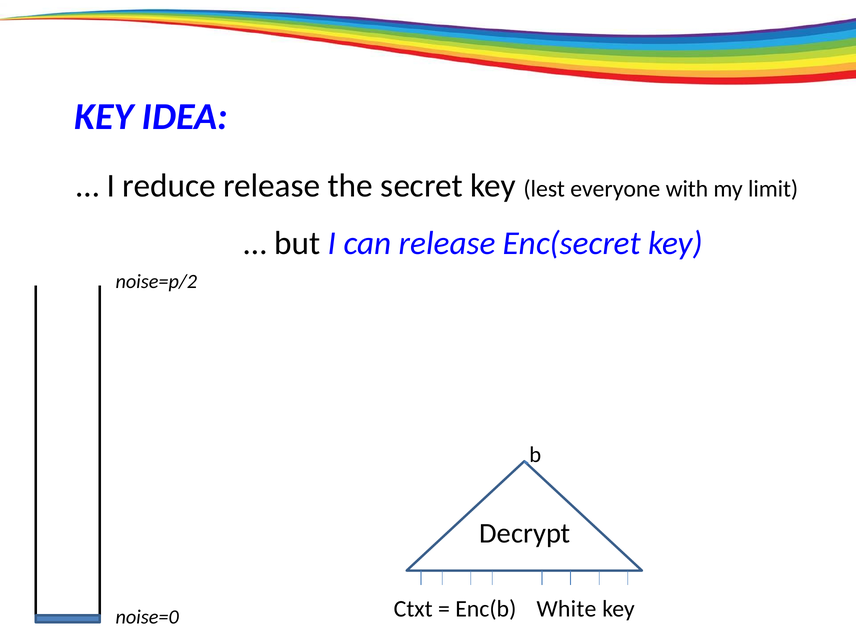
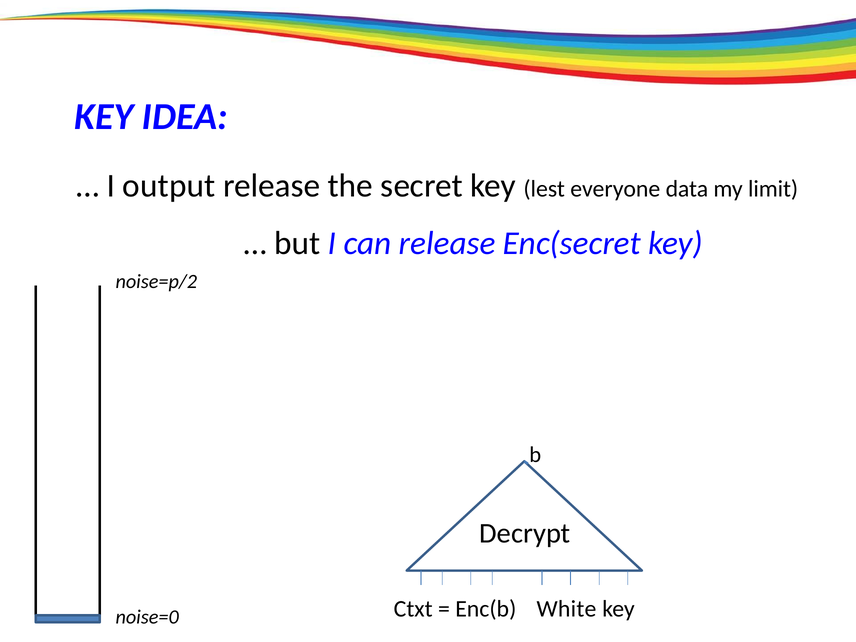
reduce: reduce -> output
with: with -> data
